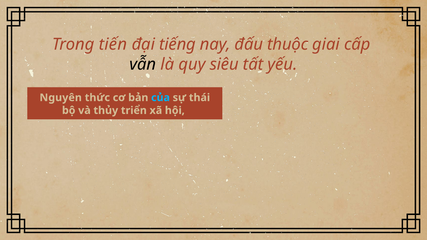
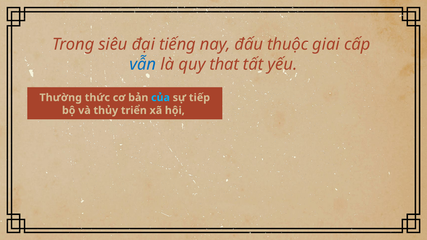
tiến: tiến -> siêu
vẫn colour: black -> blue
siêu: siêu -> that
Nguyên: Nguyên -> Thường
thái: thái -> tiếp
